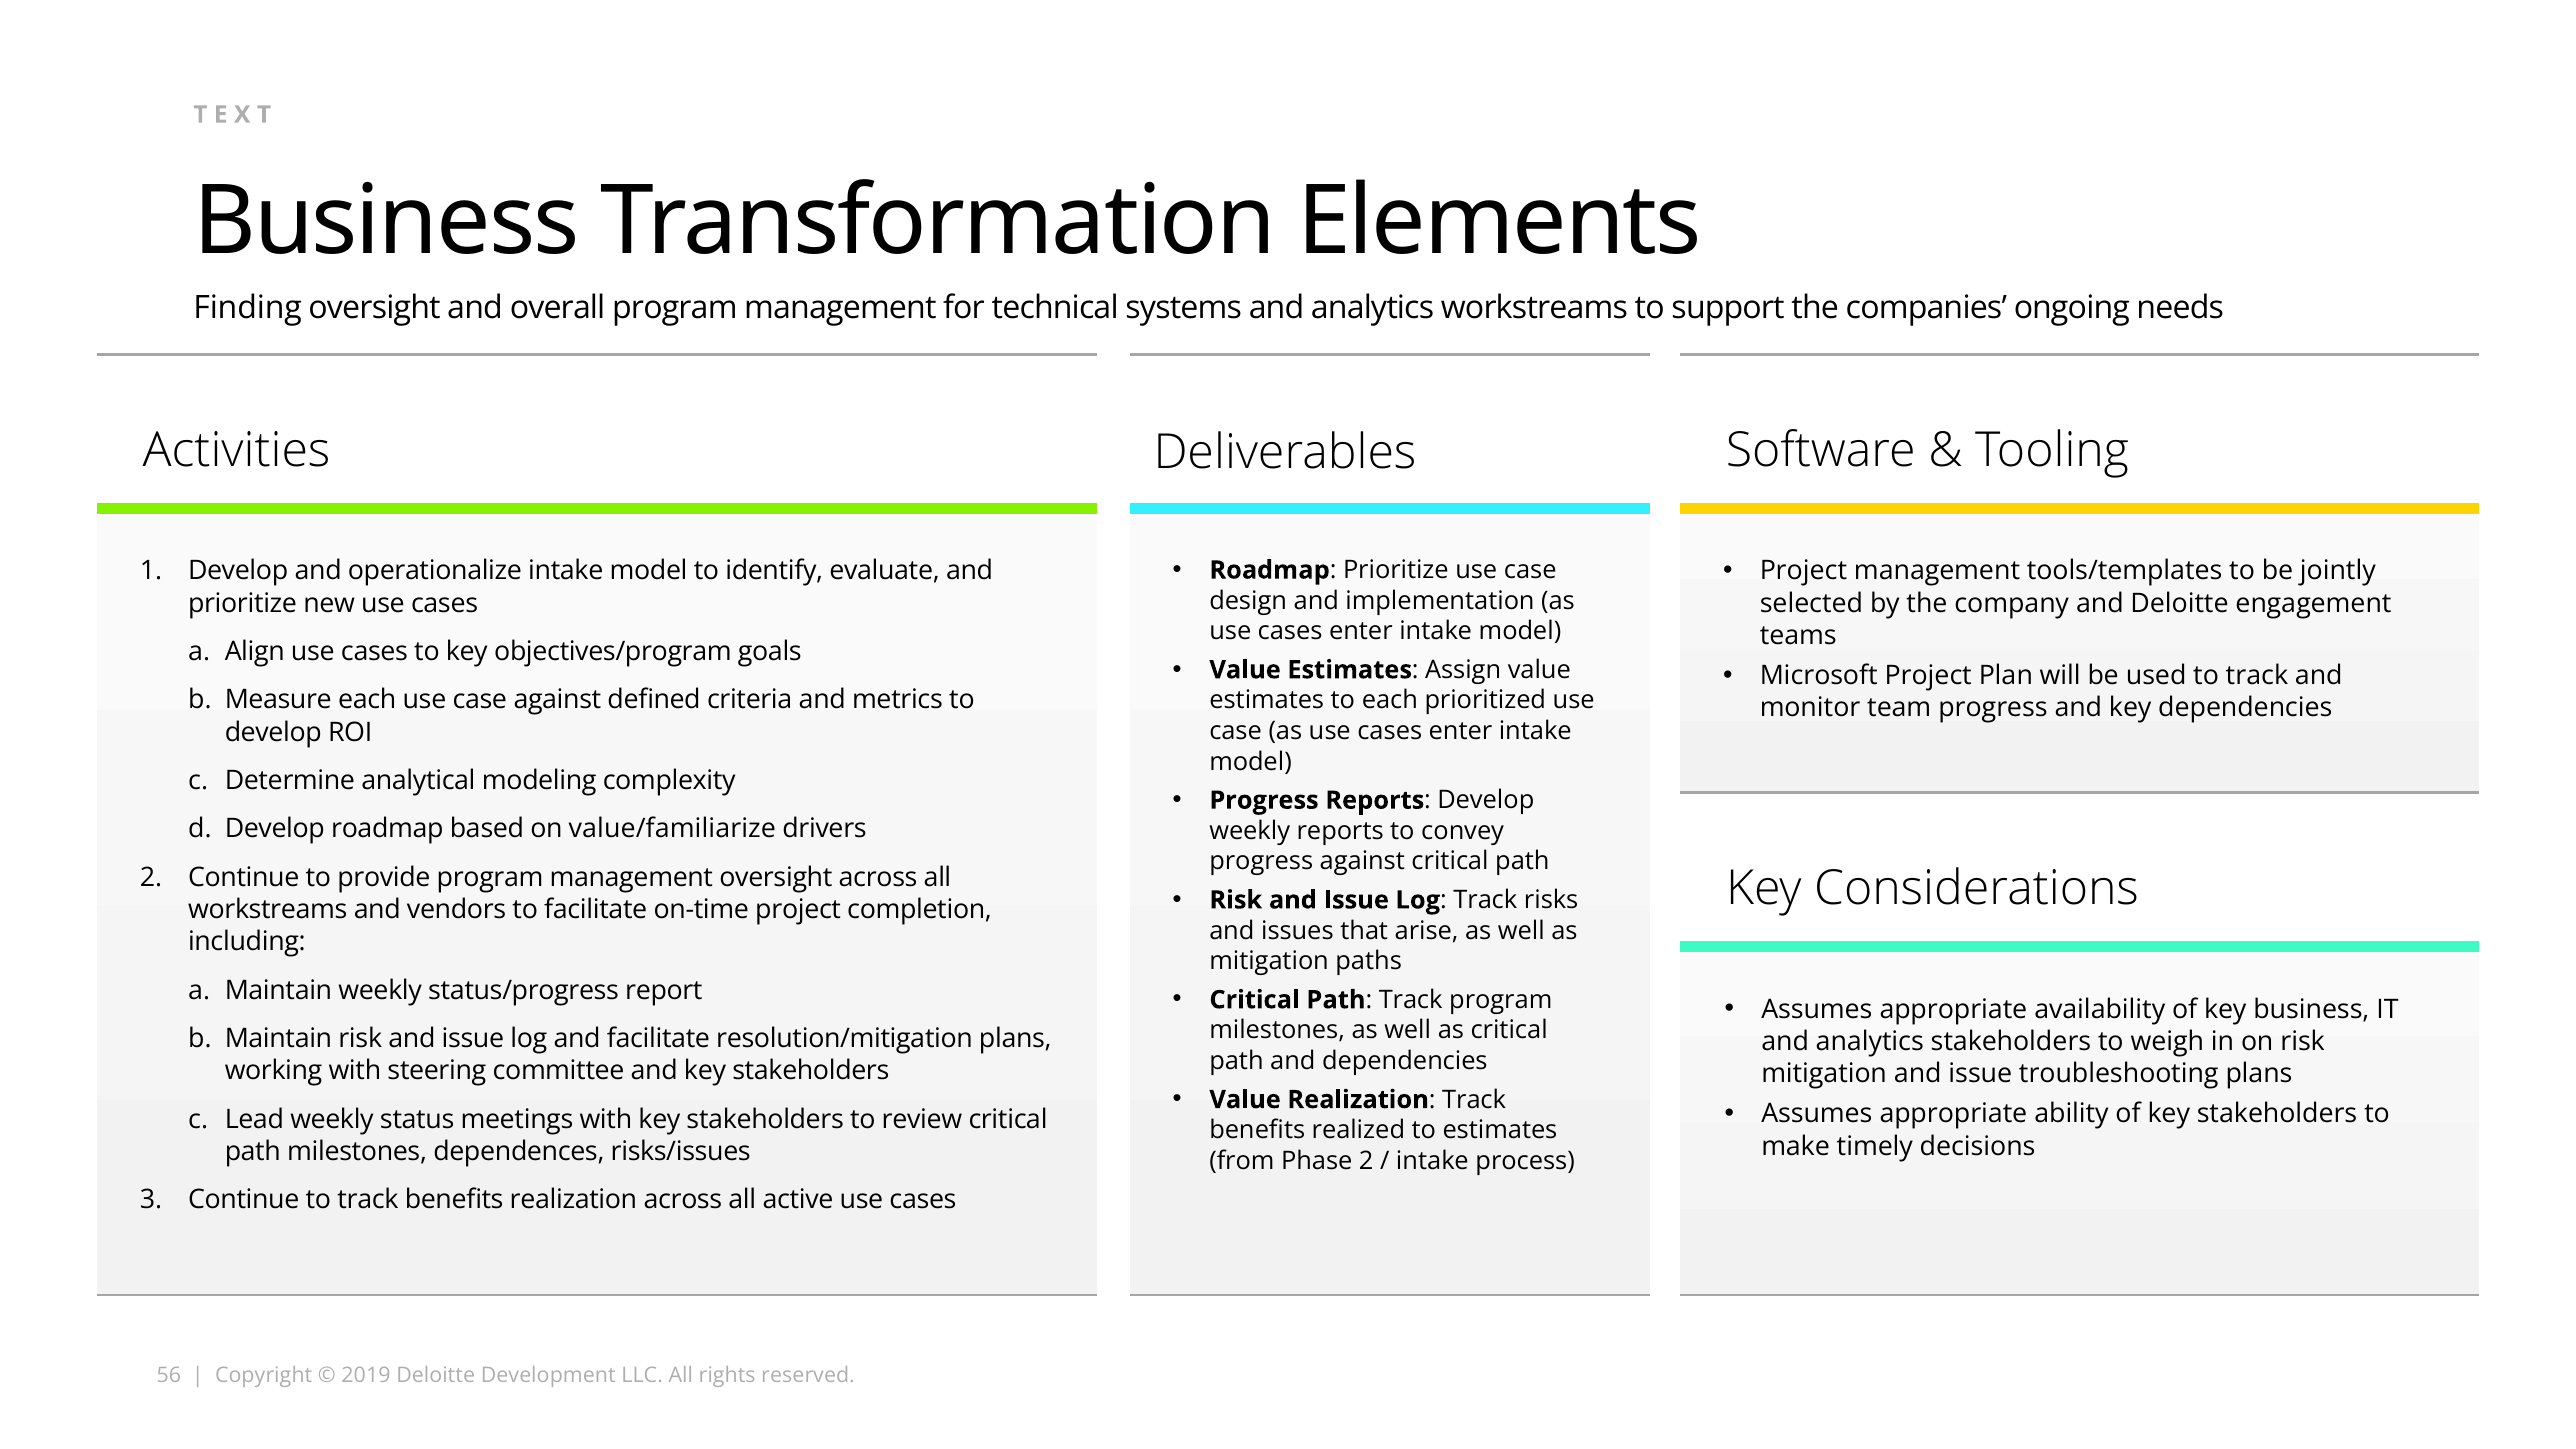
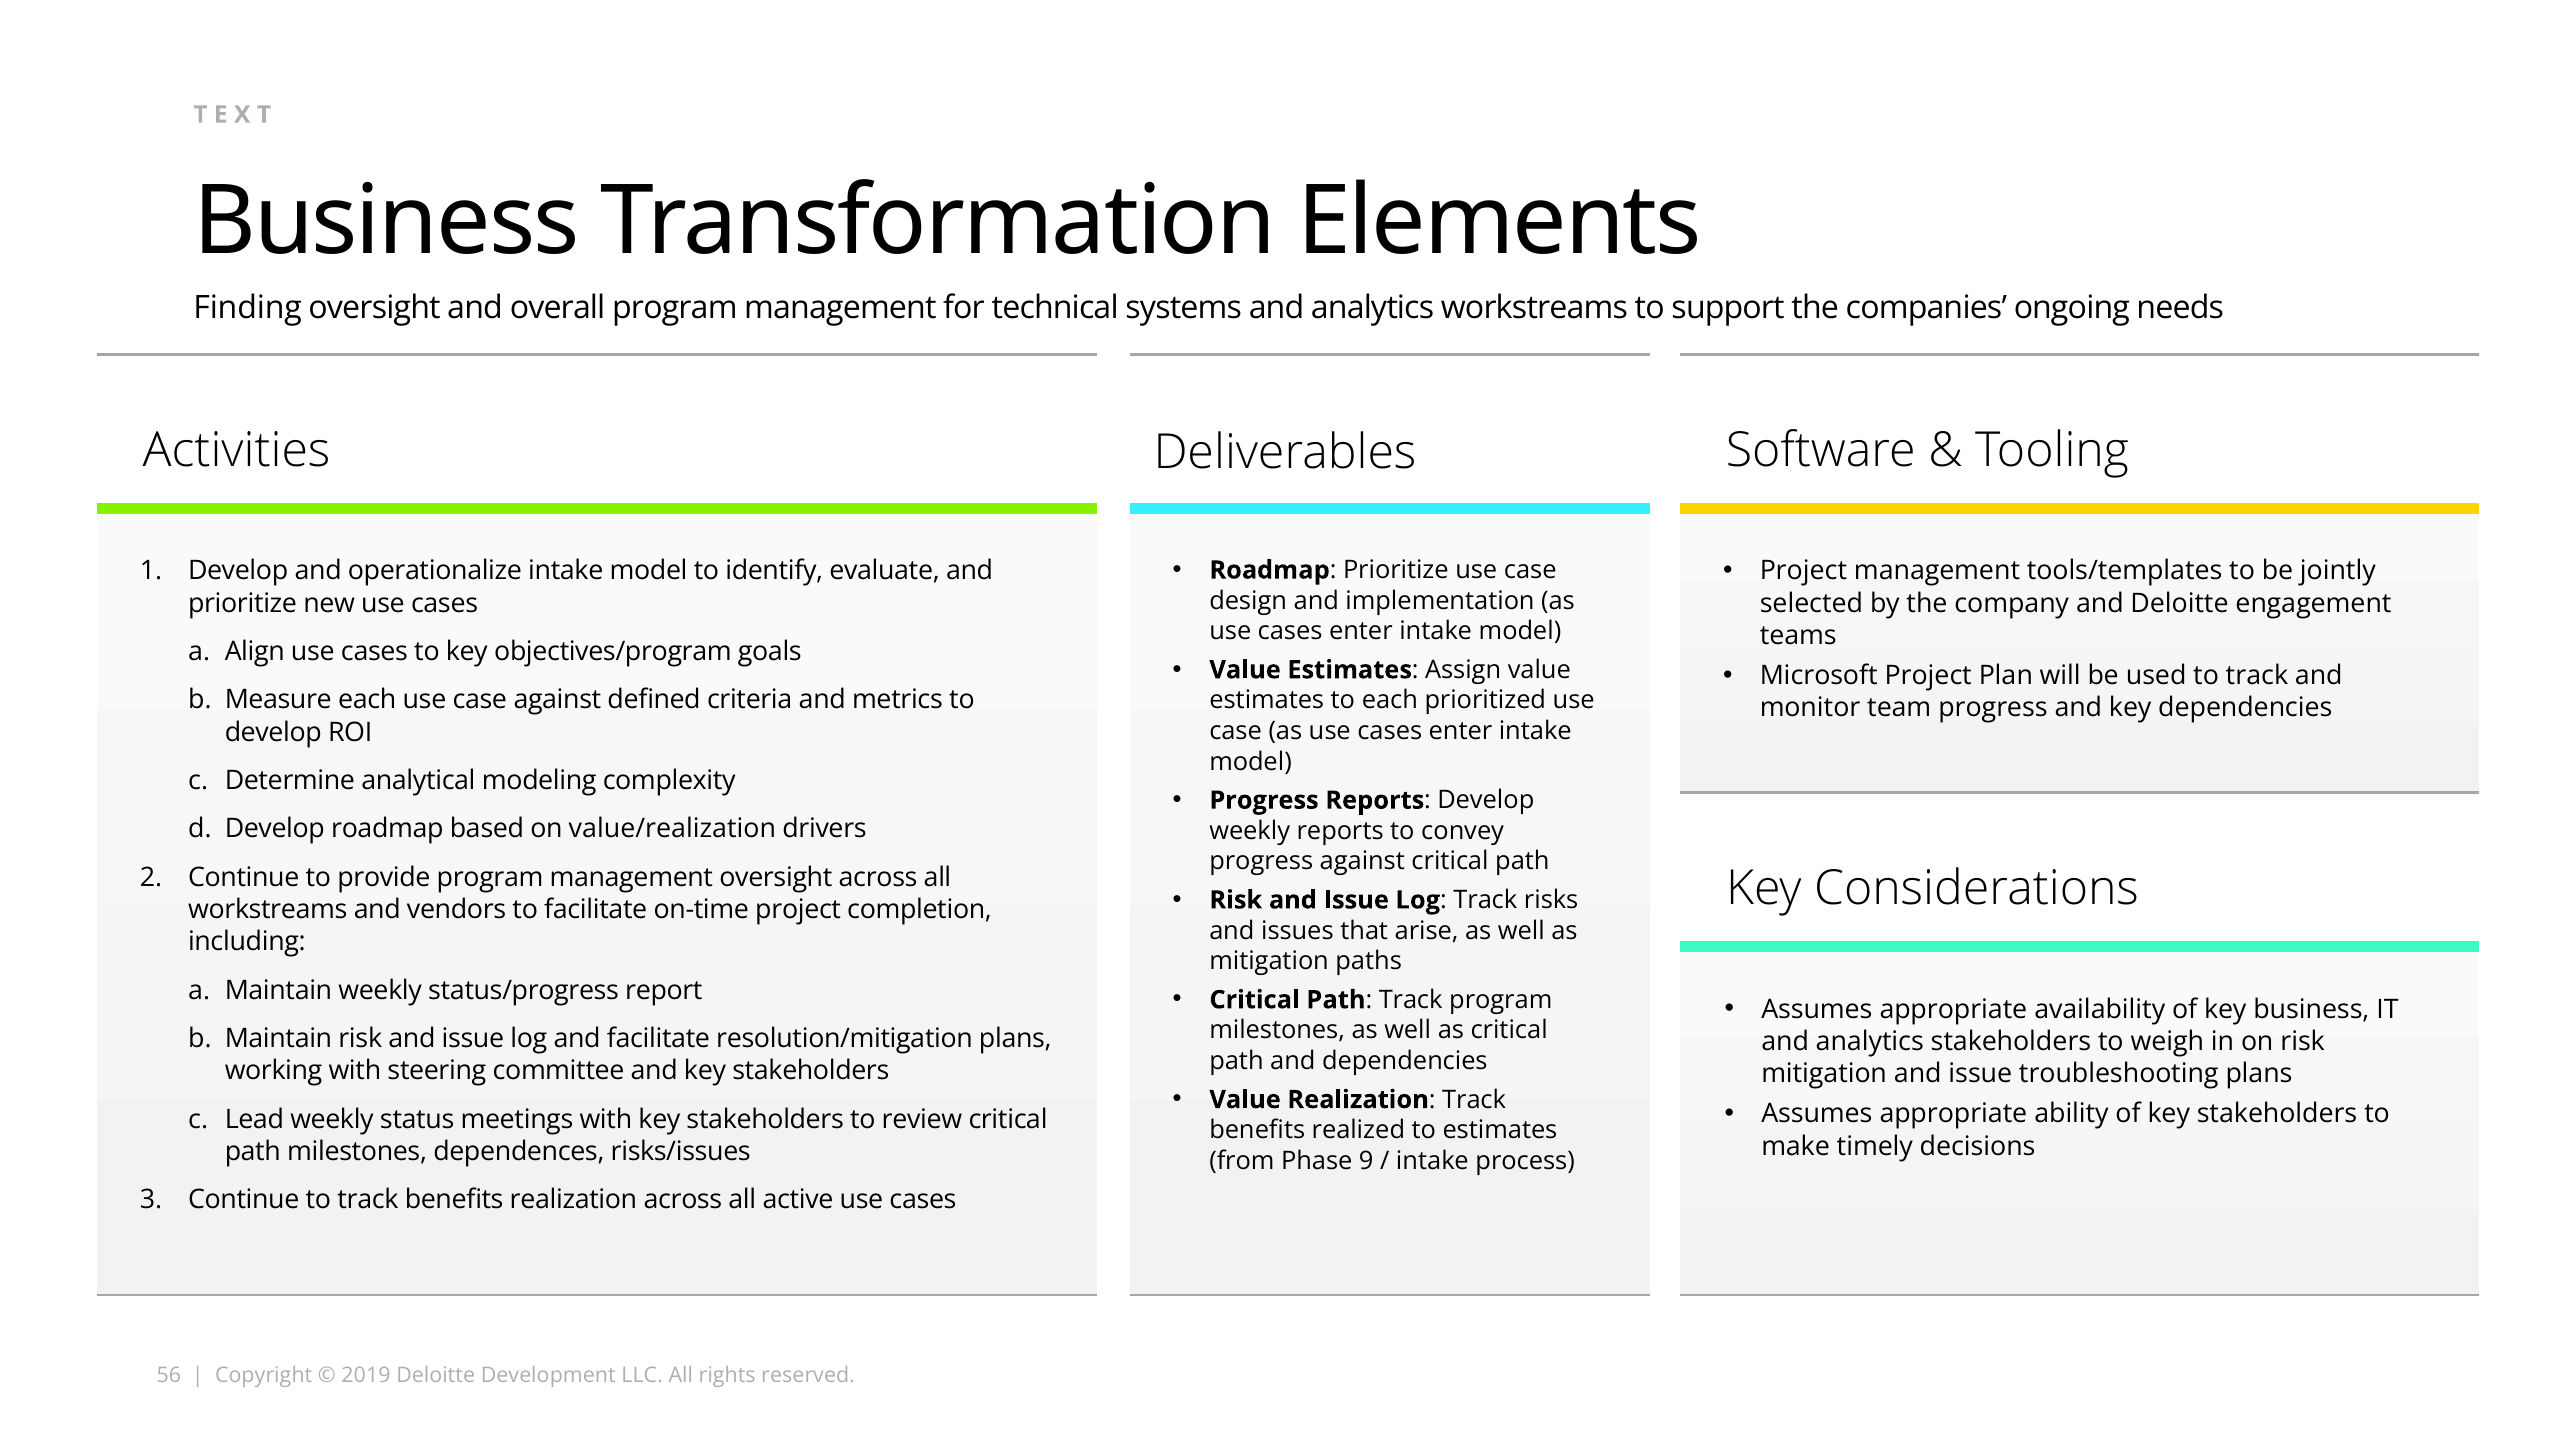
value/familiarize: value/familiarize -> value/realization
Phase 2: 2 -> 9
